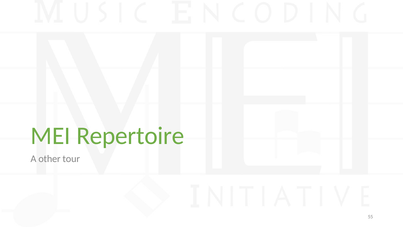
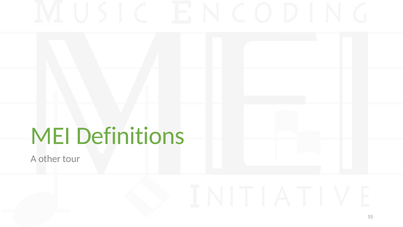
Repertoire: Repertoire -> Definitions
